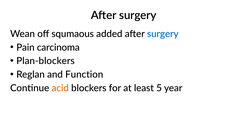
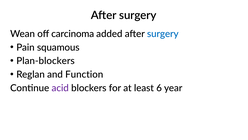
squmaous: squmaous -> carcinoma
carcinoma: carcinoma -> squamous
acid colour: orange -> purple
5: 5 -> 6
